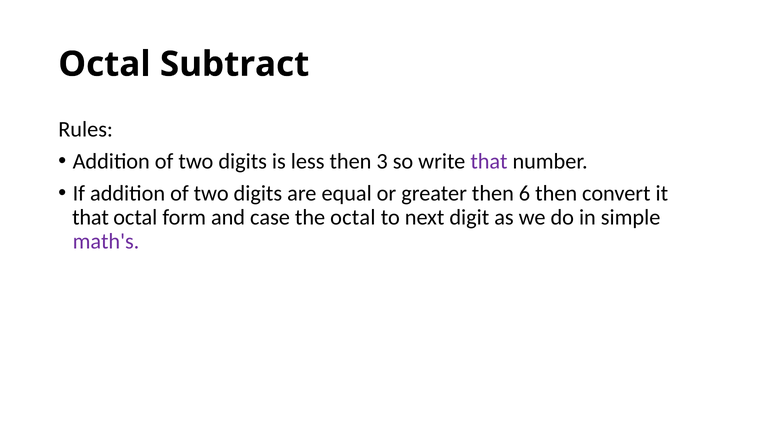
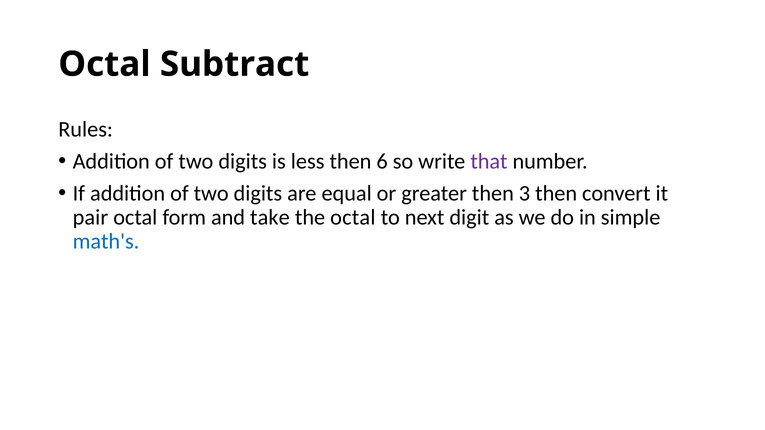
3: 3 -> 6
6: 6 -> 3
that at (91, 218): that -> pair
case: case -> take
math's colour: purple -> blue
